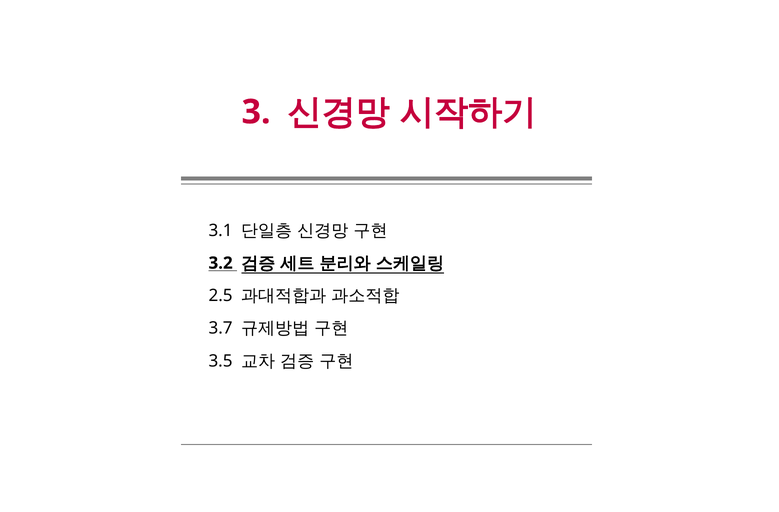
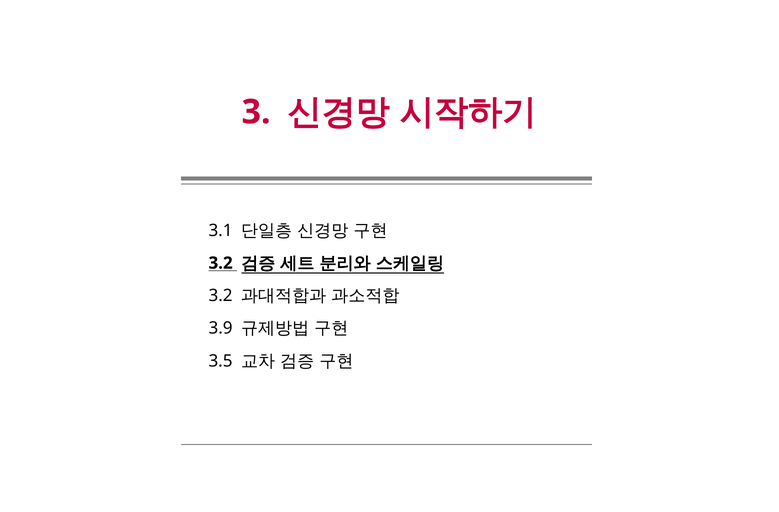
2.5 at (221, 295): 2.5 -> 3.2
3.7: 3.7 -> 3.9
